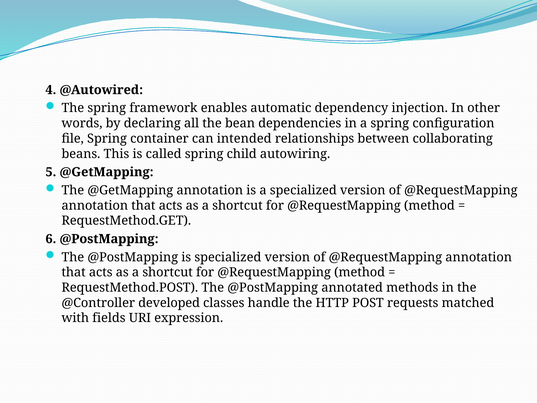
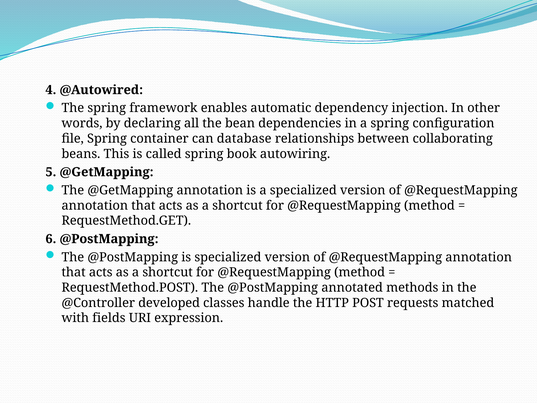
intended: intended -> database
child: child -> book
